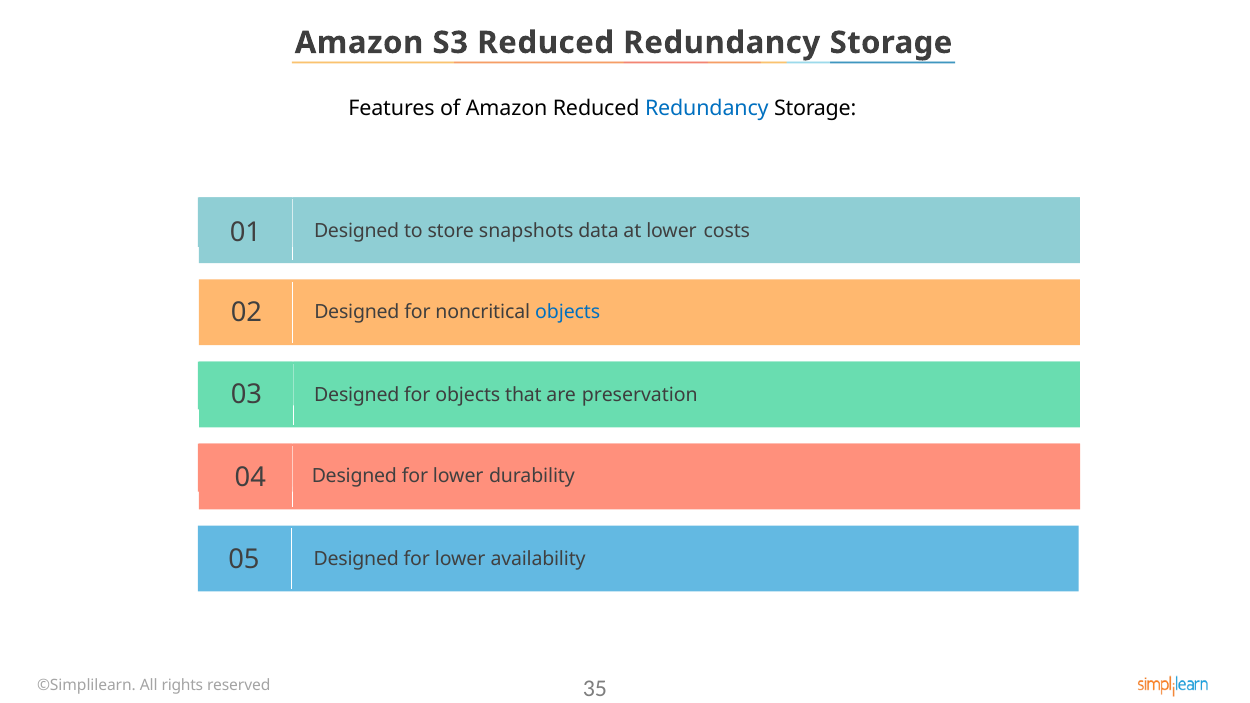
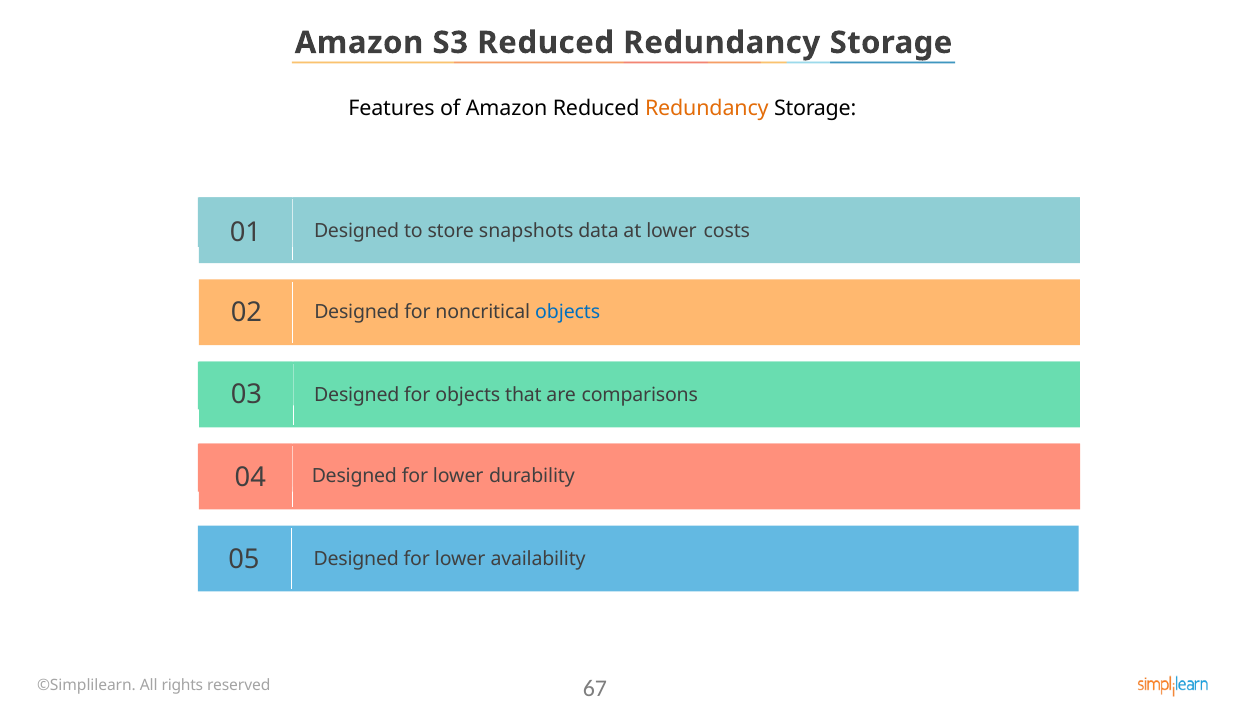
Redundancy at (707, 108) colour: blue -> orange
preservation: preservation -> comparisons
35: 35 -> 67
